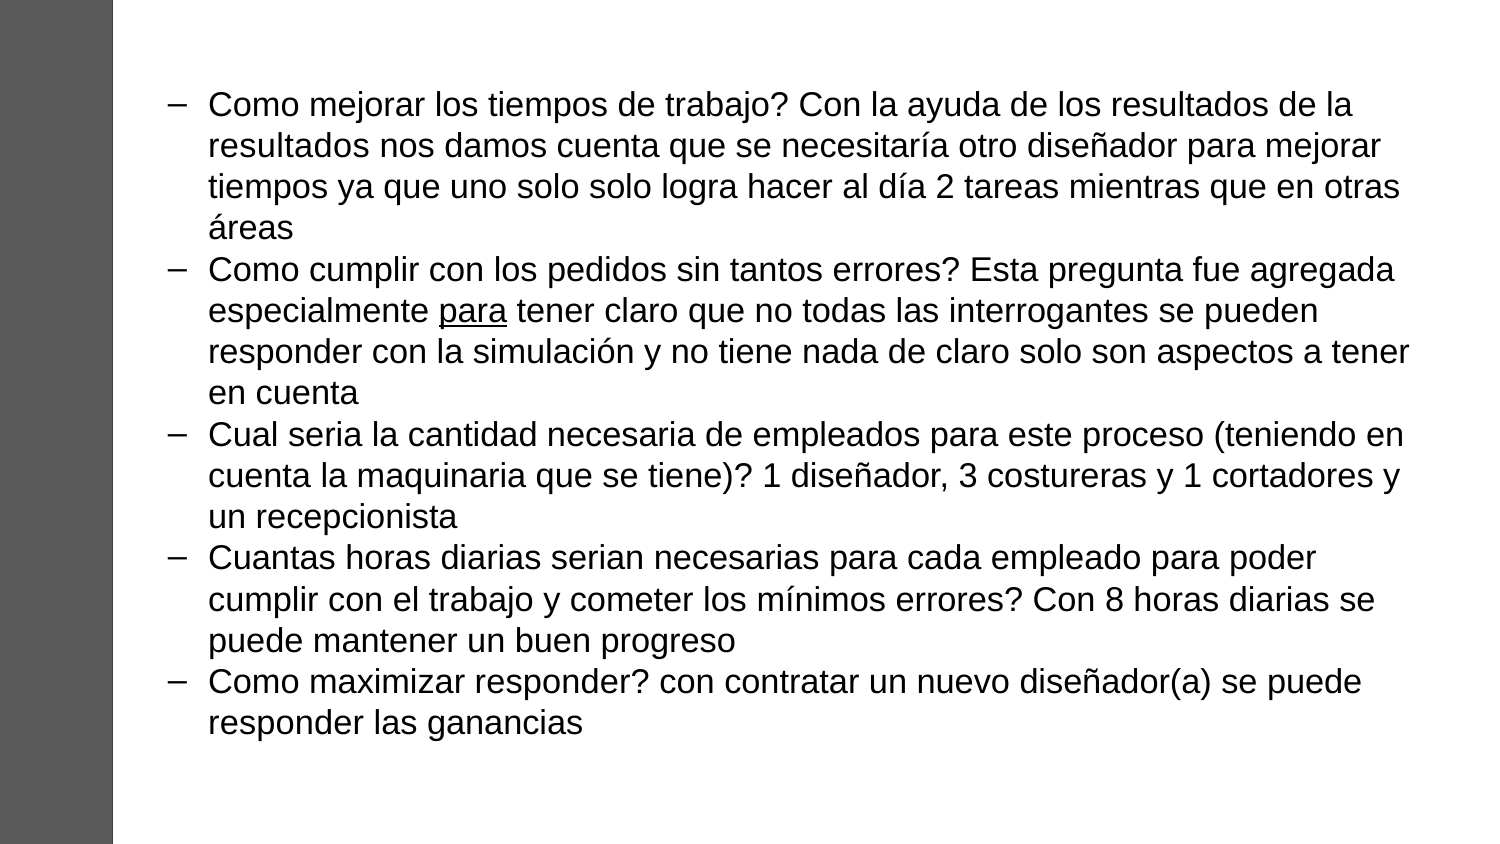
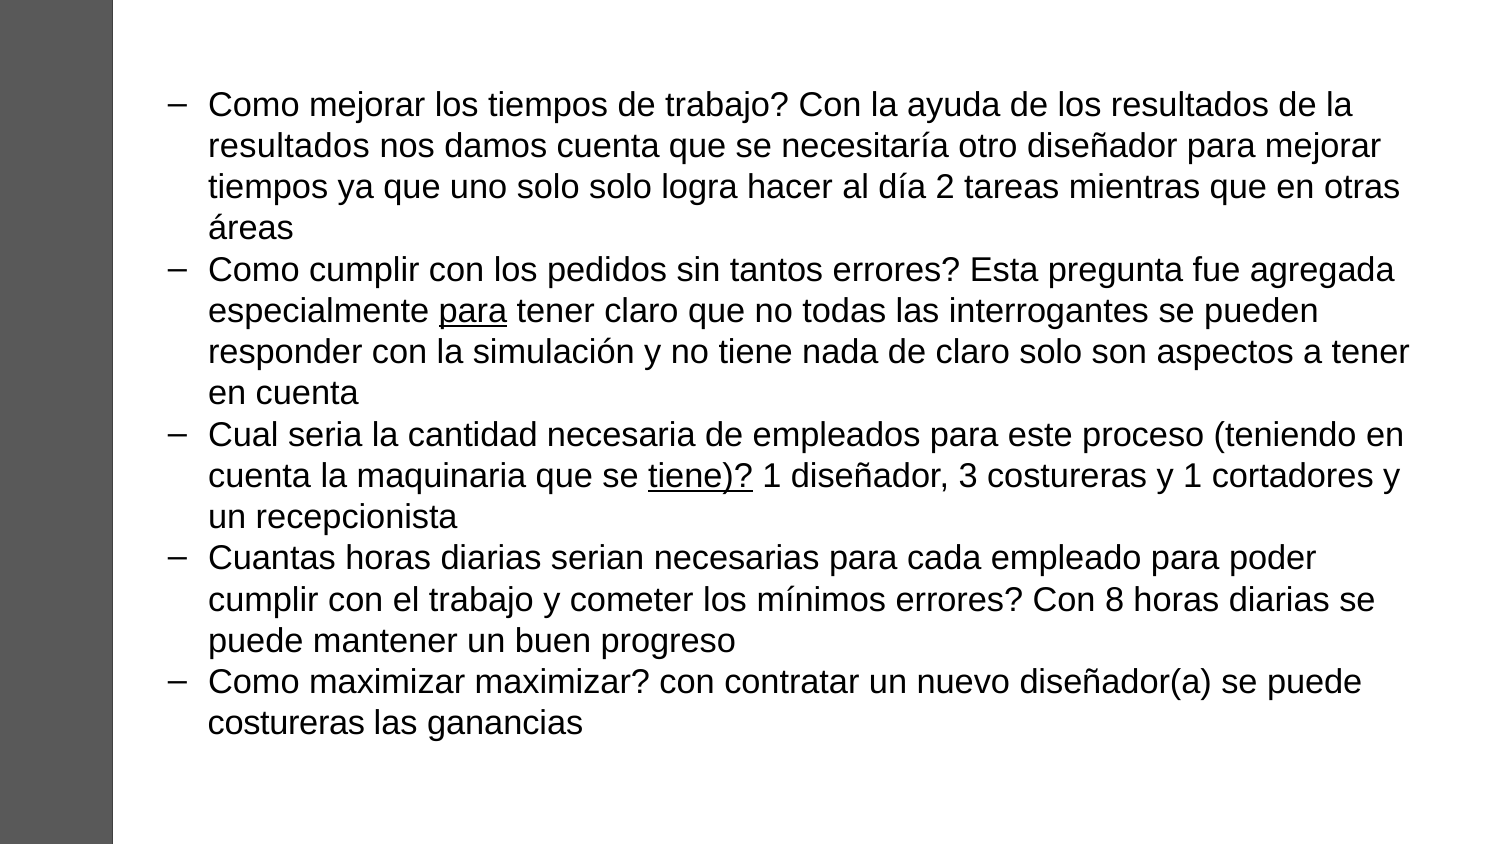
tiene at (701, 476) underline: none -> present
maximizar responder: responder -> maximizar
responder at (286, 723): responder -> costureras
